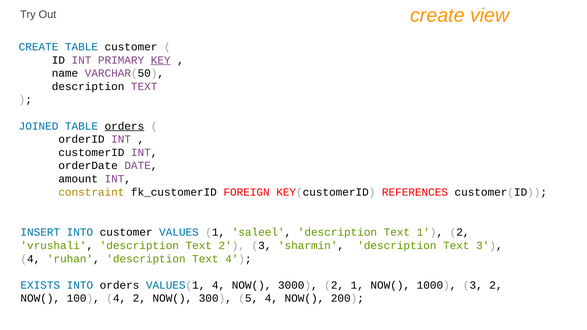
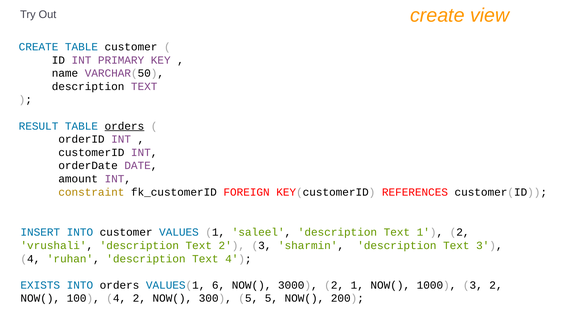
KEY underline: present -> none
JOINED: JOINED -> RESULT
VALUES(1 4: 4 -> 6
5 4: 4 -> 5
